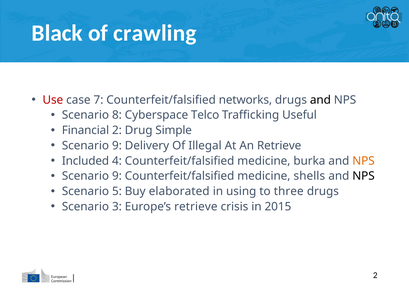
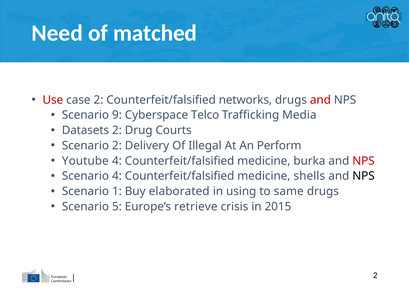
Black: Black -> Need
crawling: crawling -> matched
case 7: 7 -> 2
and at (320, 100) colour: black -> red
8: 8 -> 9
Useful: Useful -> Media
Financial: Financial -> Datasets
Simple: Simple -> Courts
9 at (117, 146): 9 -> 2
An Retrieve: Retrieve -> Perform
Included: Included -> Youtube
NPS at (364, 161) colour: orange -> red
9 at (117, 176): 9 -> 4
5: 5 -> 1
three: three -> same
3: 3 -> 5
